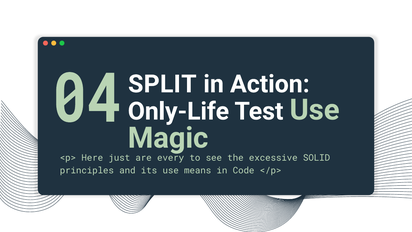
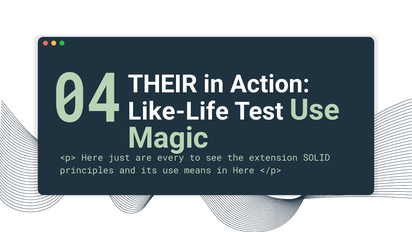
SPLIT: SPLIT -> THEIR
Only-Life: Only-Life -> Like-Life
excessive: excessive -> extension
in Code: Code -> Here
